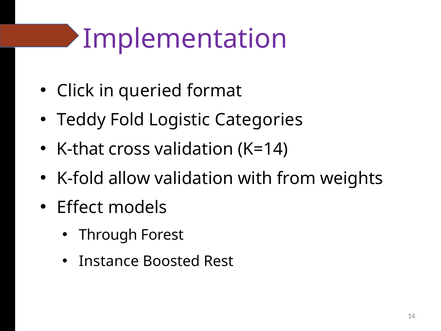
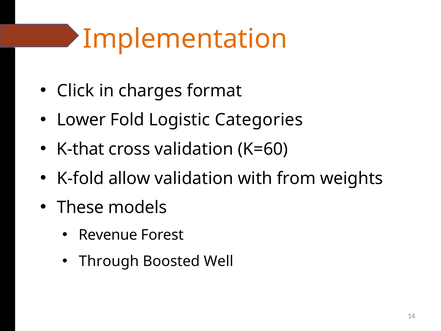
Implementation colour: purple -> orange
queried: queried -> charges
Teddy: Teddy -> Lower
K=14: K=14 -> K=60
Effect: Effect -> These
Through: Through -> Revenue
Instance: Instance -> Through
Rest: Rest -> Well
